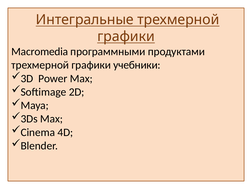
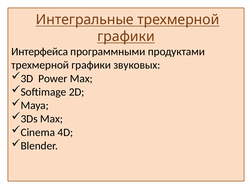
Macromedia: Macromedia -> Интерфейса
учебники: учебники -> звуковых
